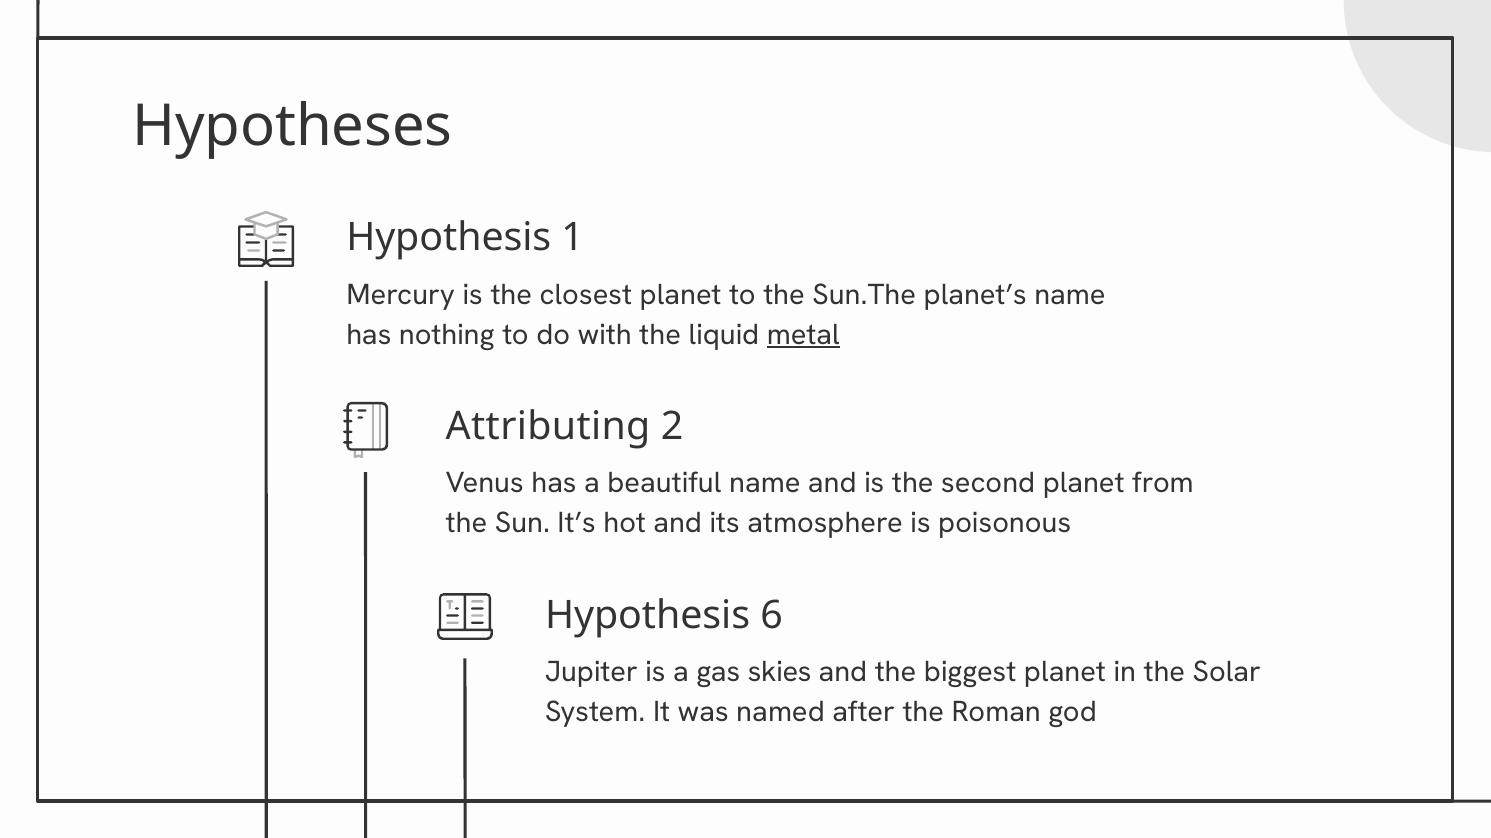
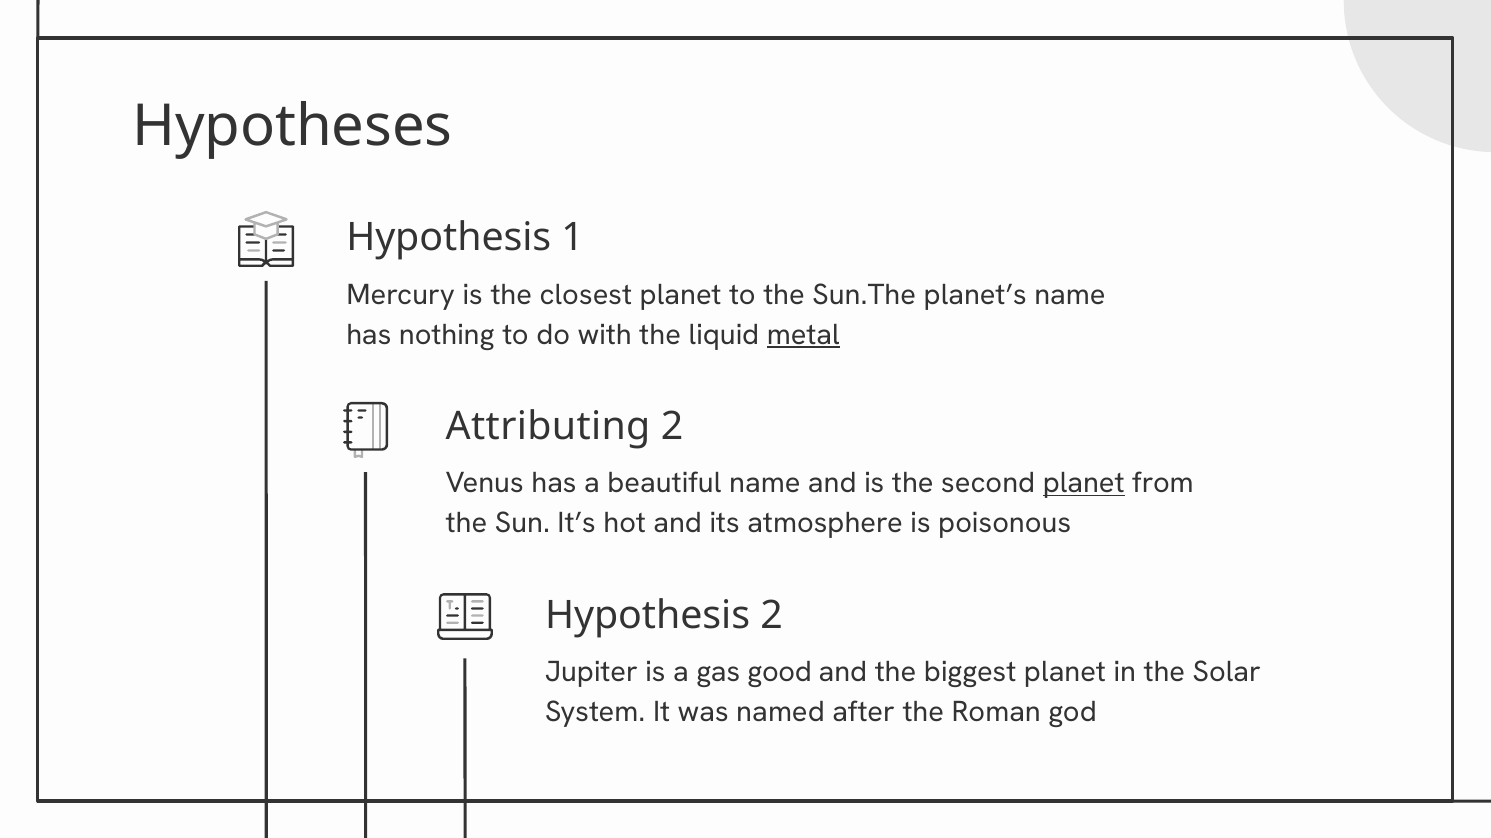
planet at (1084, 484) underline: none -> present
Hypothesis 6: 6 -> 2
skies: skies -> good
